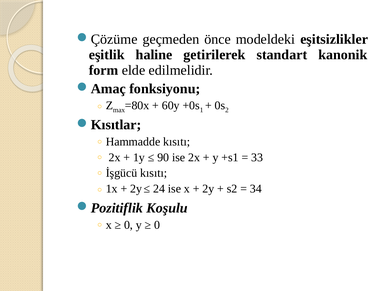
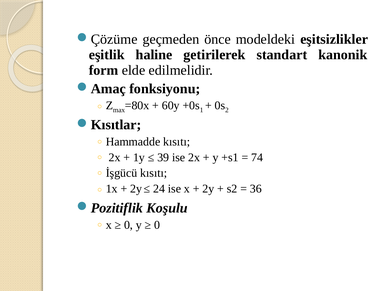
90: 90 -> 39
33: 33 -> 74
34: 34 -> 36
